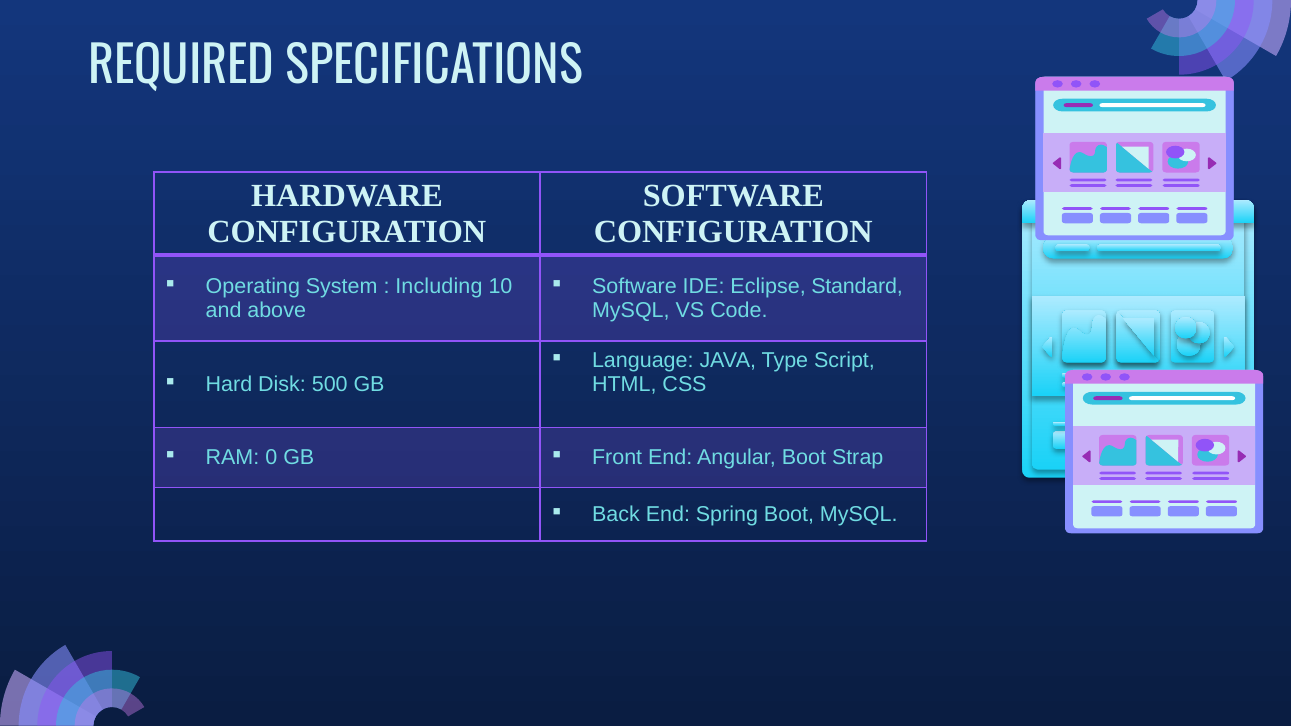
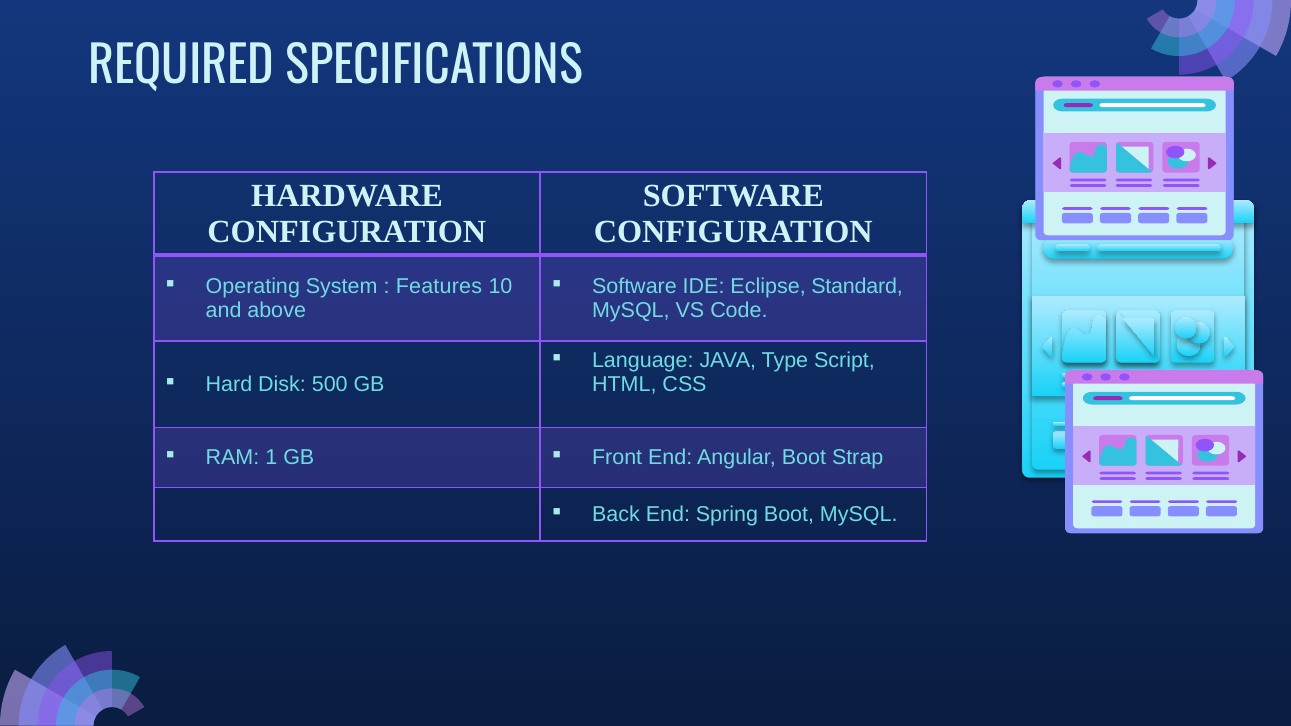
Including: Including -> Features
0: 0 -> 1
